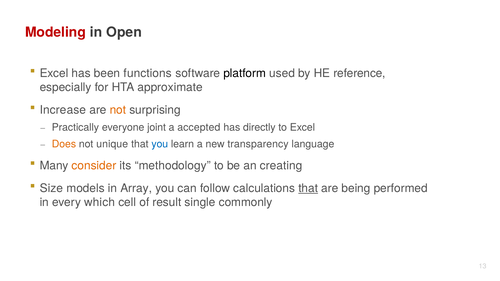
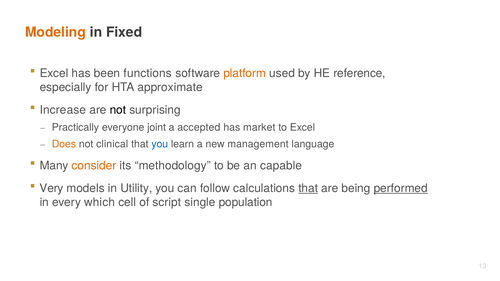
Modeling colour: red -> orange
Open: Open -> Fixed
platform colour: black -> orange
not at (118, 110) colour: orange -> black
directly: directly -> market
unique: unique -> clinical
transparency: transparency -> management
creating: creating -> capable
Size: Size -> Very
Array: Array -> Utility
performed underline: none -> present
result: result -> script
commonly: commonly -> population
